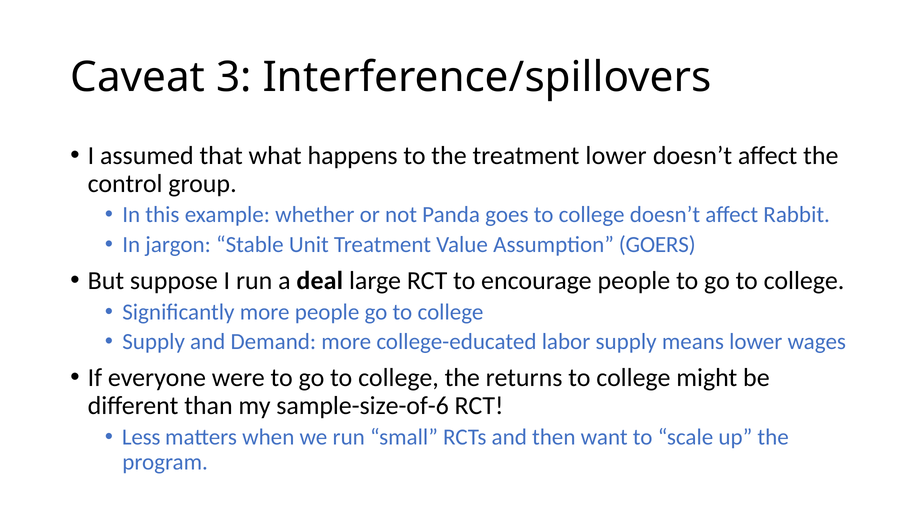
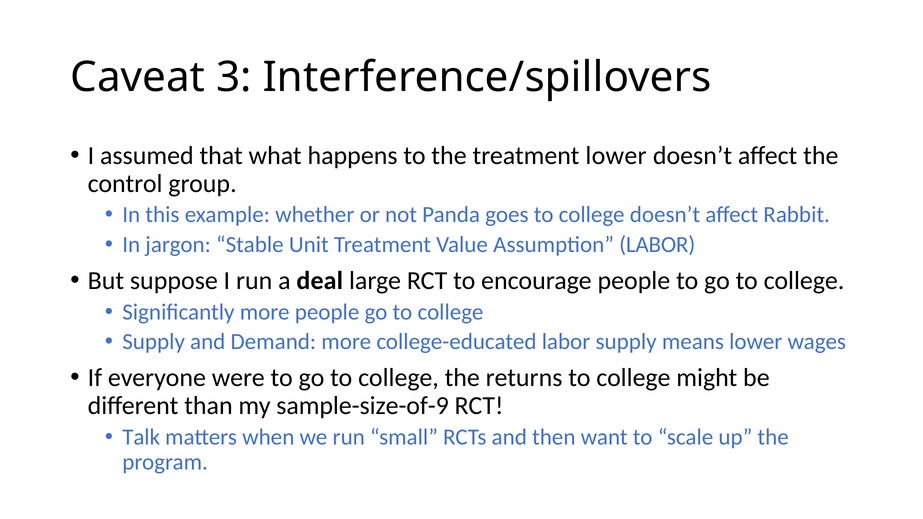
Assumption GOERS: GOERS -> LABOR
sample-size-of-6: sample-size-of-6 -> sample-size-of-9
Less: Less -> Talk
